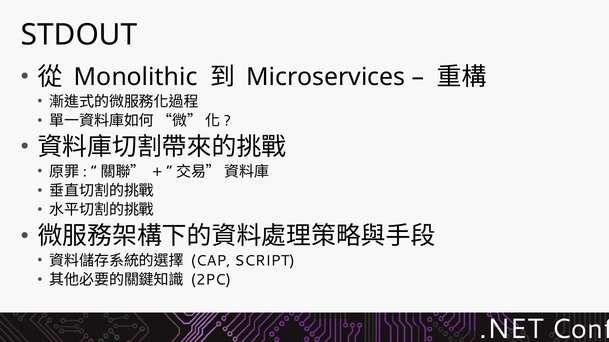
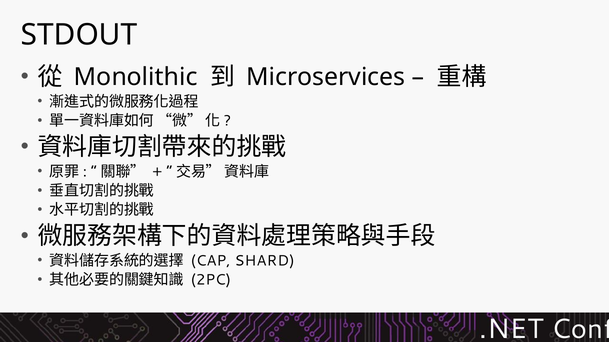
SCRIPT: SCRIPT -> SHARD
